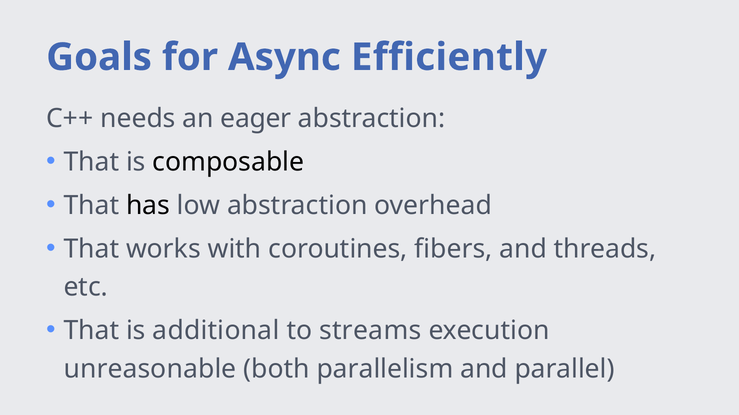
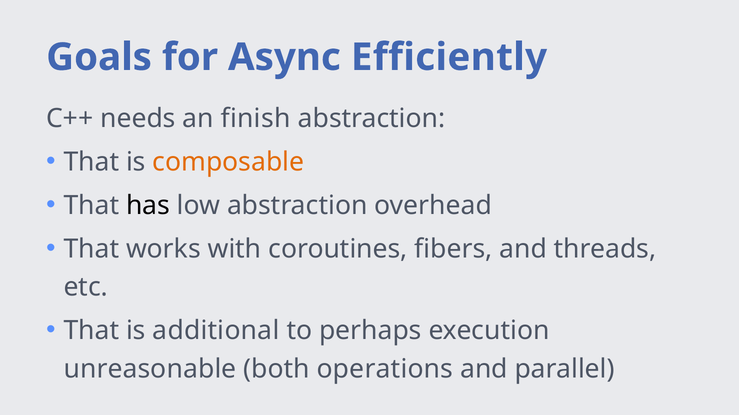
eager: eager -> finish
composable colour: black -> orange
streams: streams -> perhaps
parallelism: parallelism -> operations
